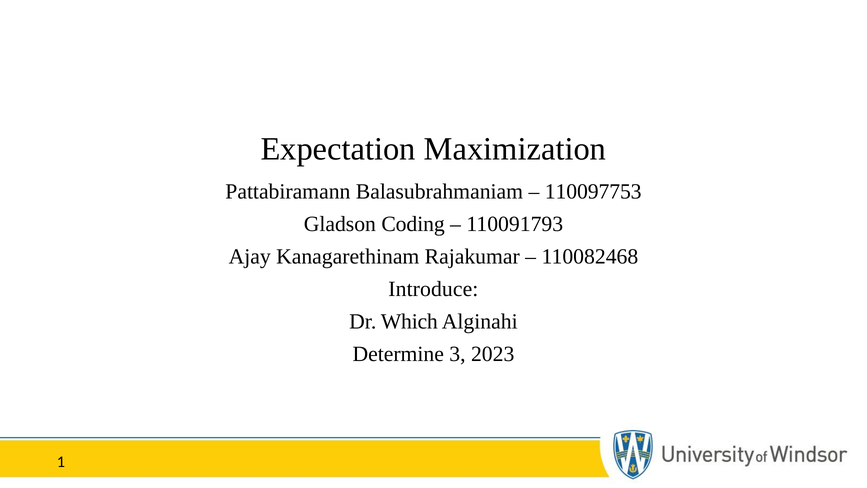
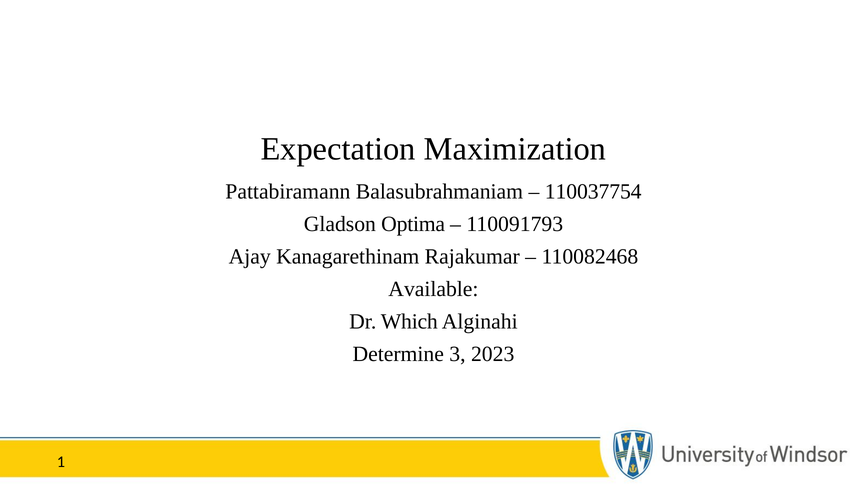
110097753: 110097753 -> 110037754
Coding: Coding -> Optima
Introduce: Introduce -> Available
